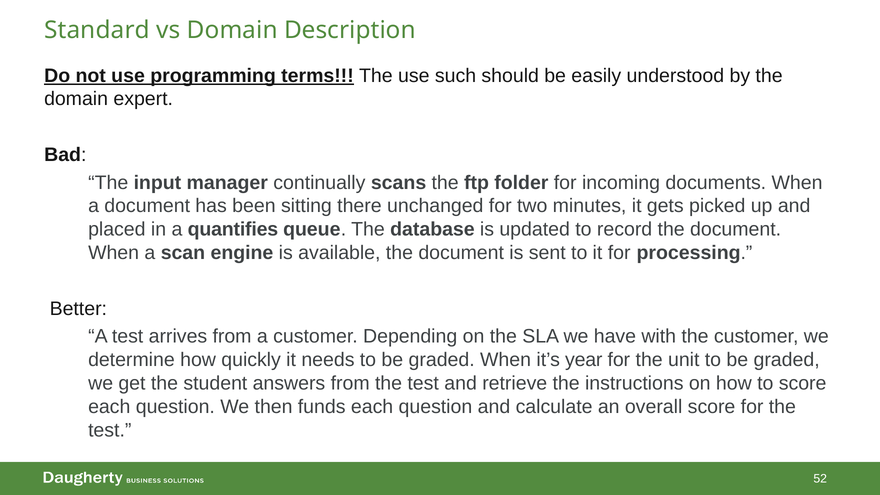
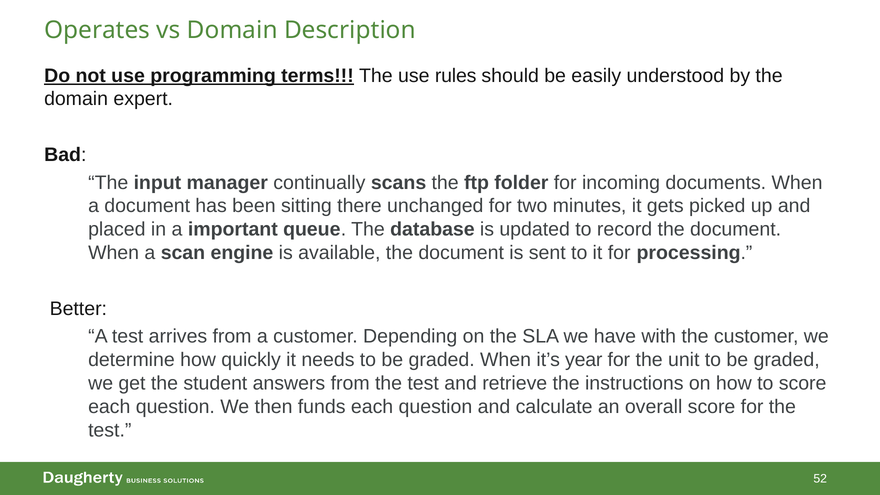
Standard: Standard -> Operates
such: such -> rules
quantifies: quantifies -> important
